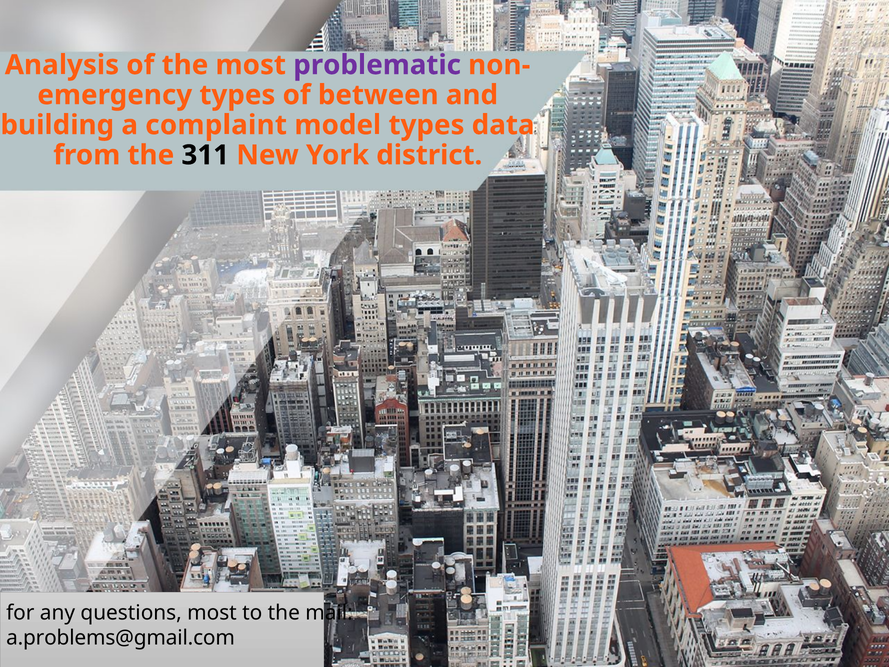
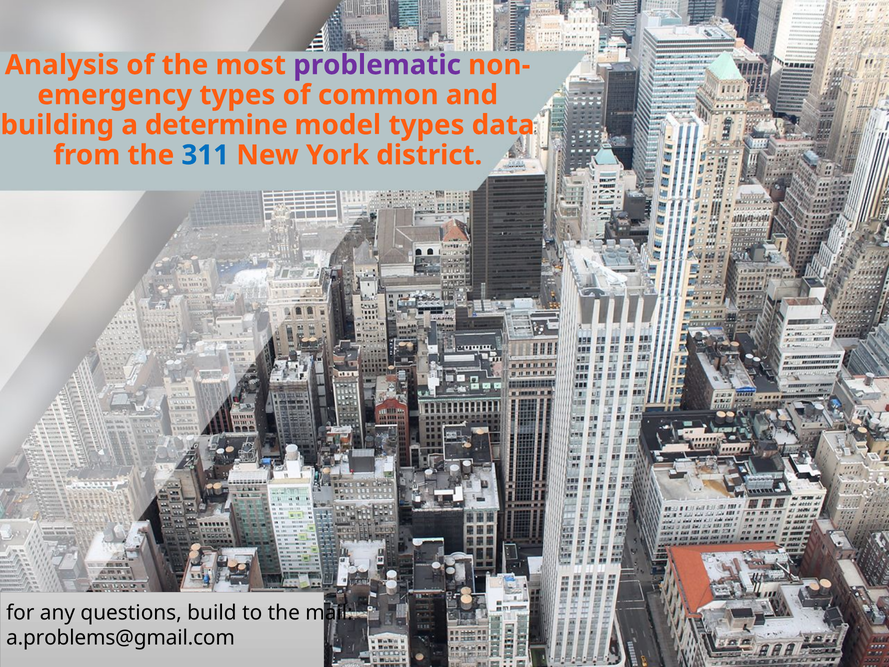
between: between -> common
complaint: complaint -> determine
311 colour: black -> blue
questions most: most -> build
